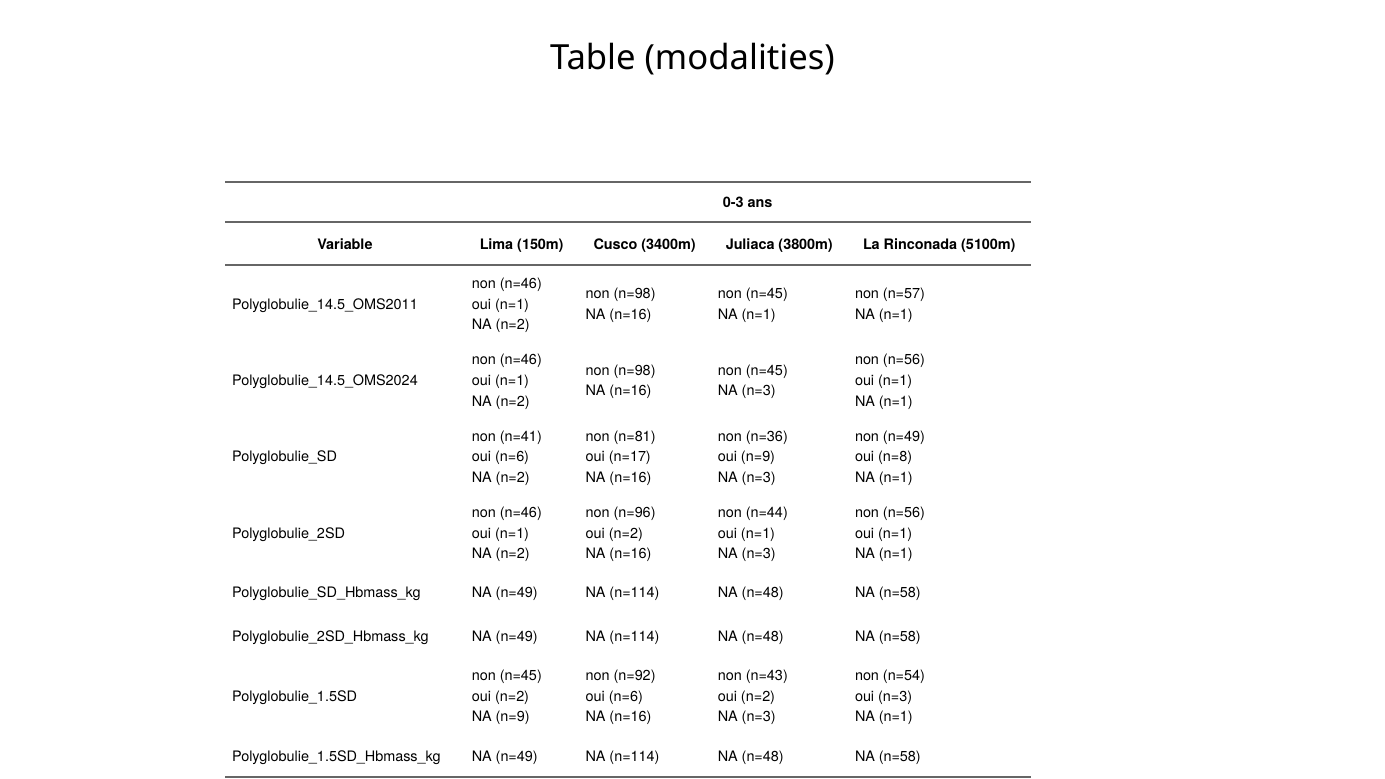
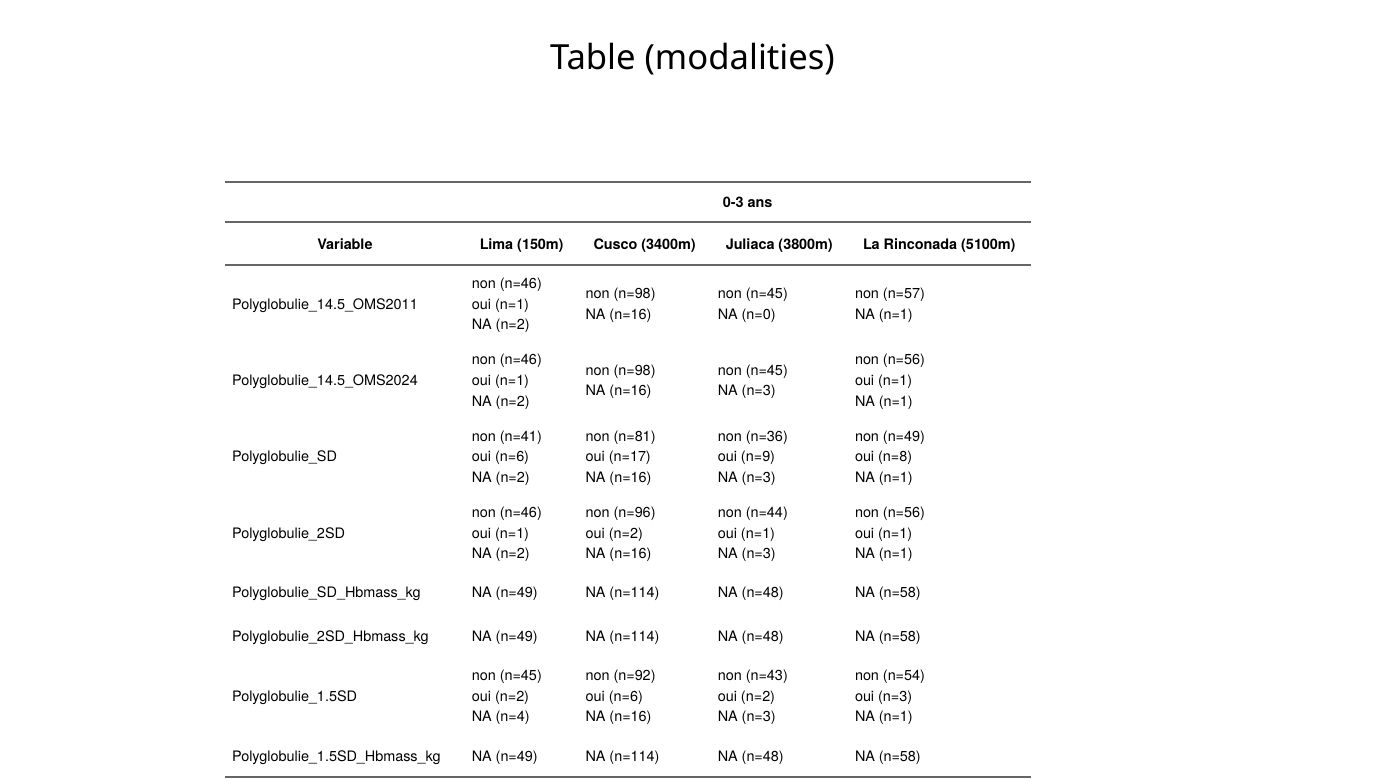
n=1 at (759, 315): n=1 -> n=0
NA n=9: n=9 -> n=4
